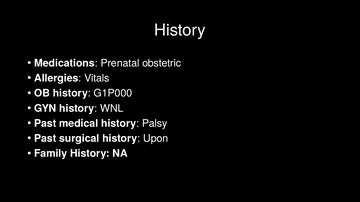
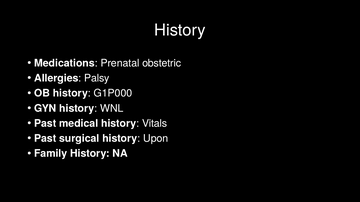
Vitals: Vitals -> Palsy
Palsy: Palsy -> Vitals
